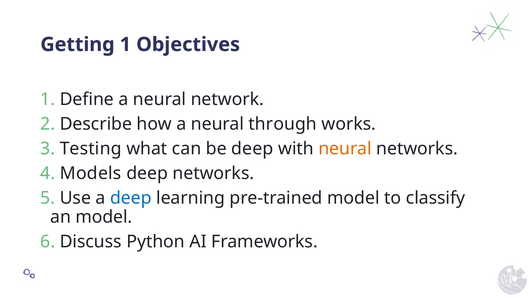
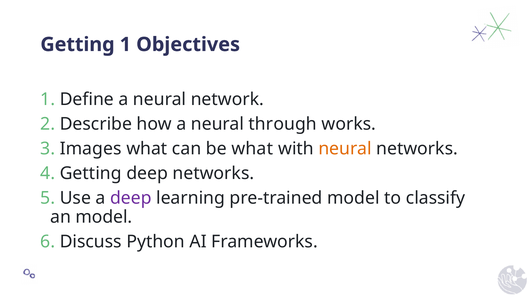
Testing: Testing -> Images
be deep: deep -> what
Models at (91, 173): Models -> Getting
deep at (131, 198) colour: blue -> purple
